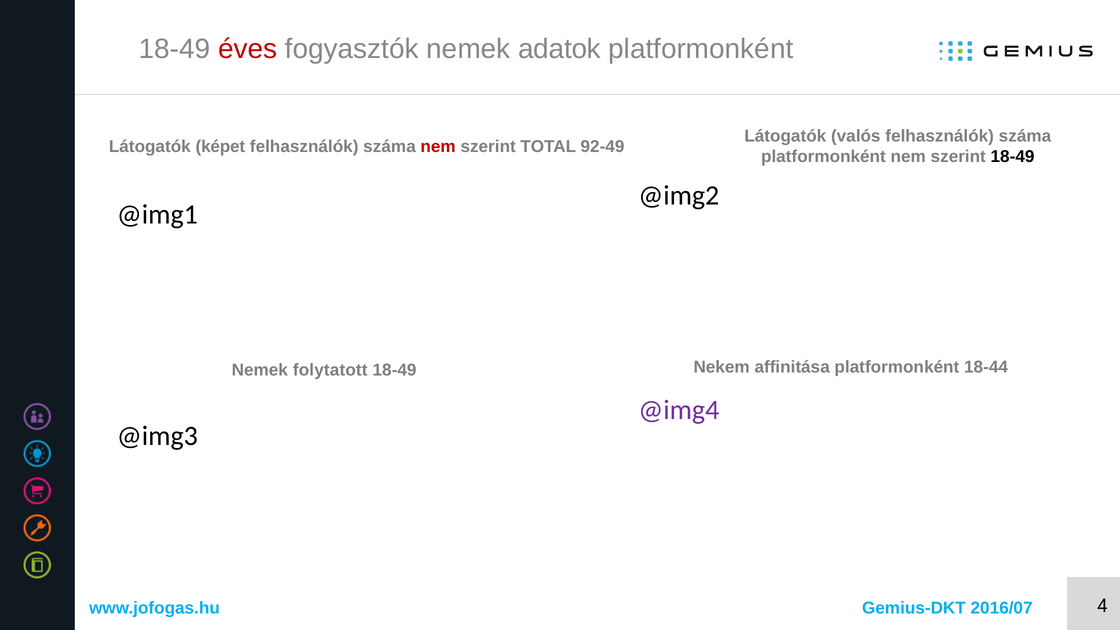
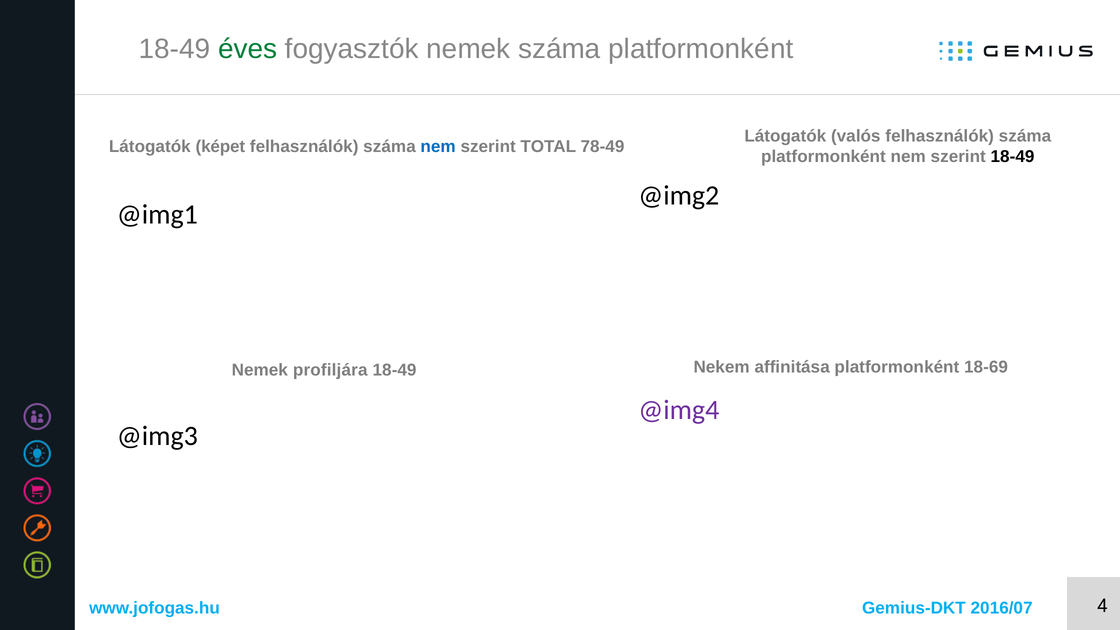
éves colour: red -> green
nemek adatok: adatok -> száma
nem at (438, 146) colour: red -> blue
92-49: 92-49 -> 78-49
folytatott: folytatott -> profiljára
18-44: 18-44 -> 18-69
